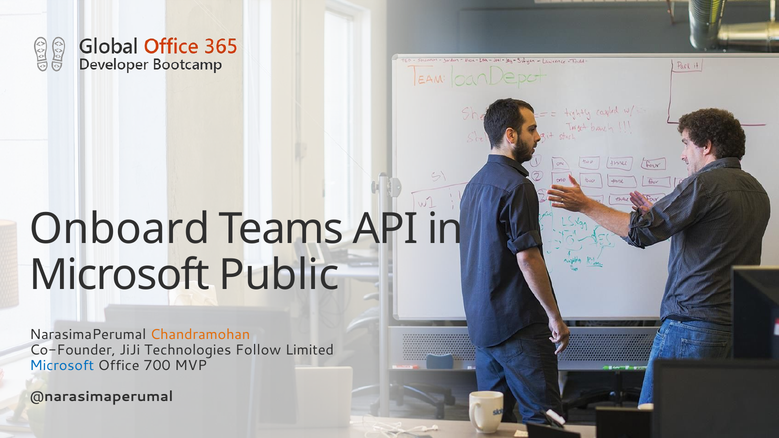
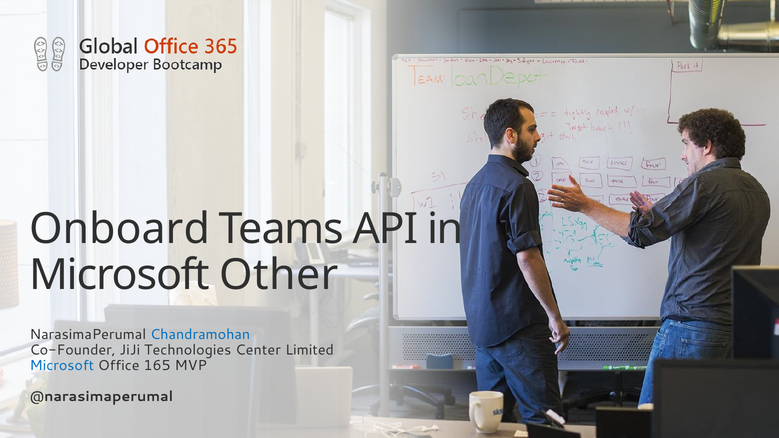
Public: Public -> Other
Chandramohan colour: orange -> blue
Follow: Follow -> Center
700: 700 -> 165
